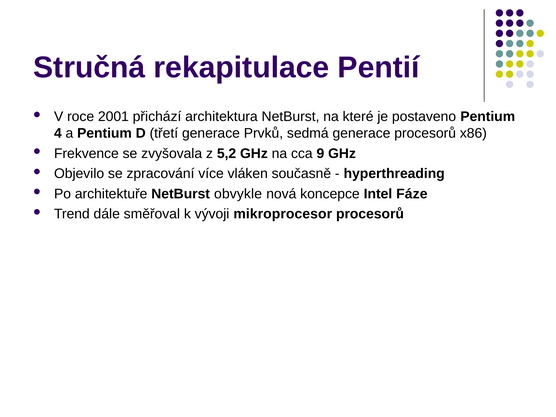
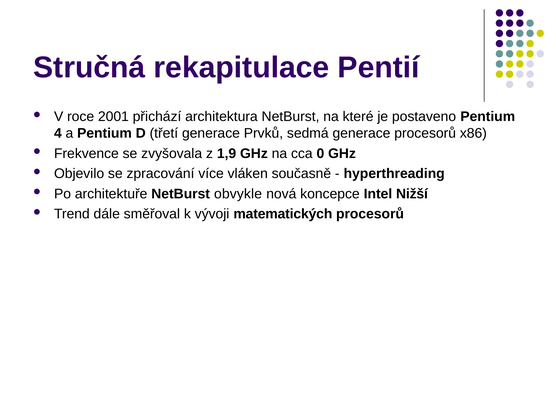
5,2: 5,2 -> 1,9
9: 9 -> 0
Fáze: Fáze -> Nižší
mikroprocesor: mikroprocesor -> matematických
